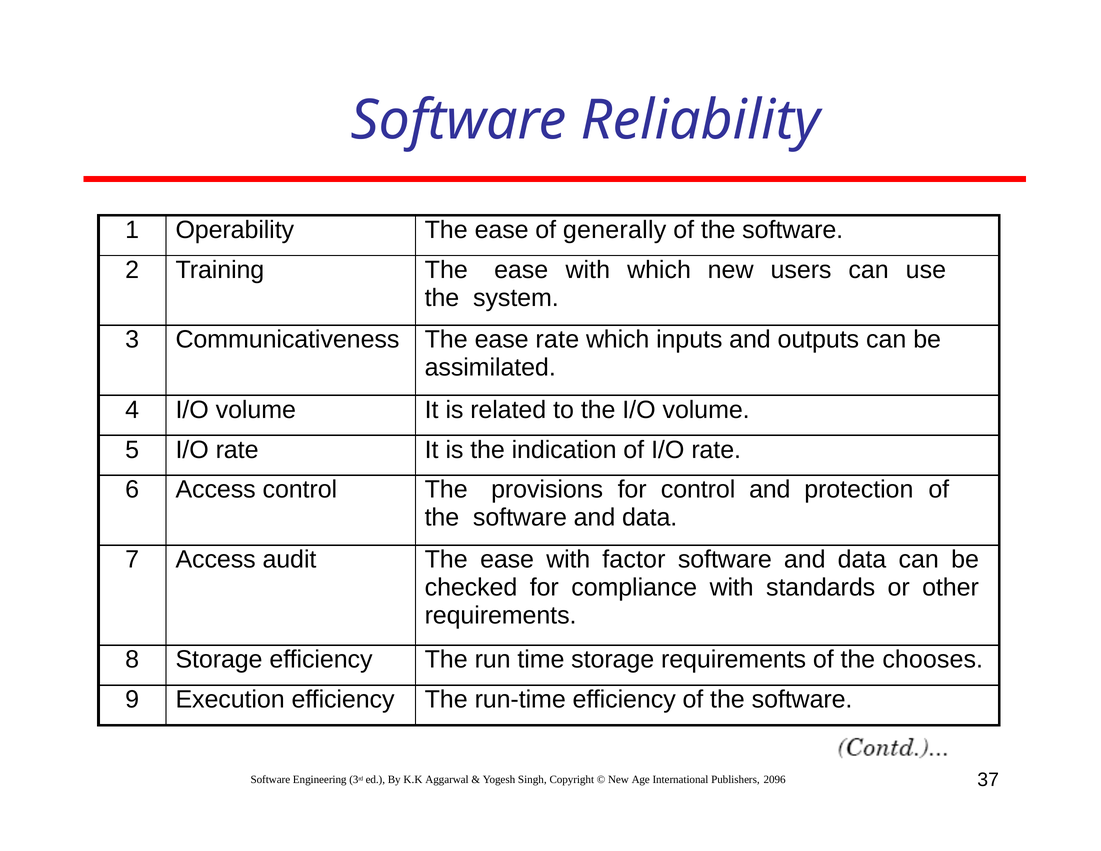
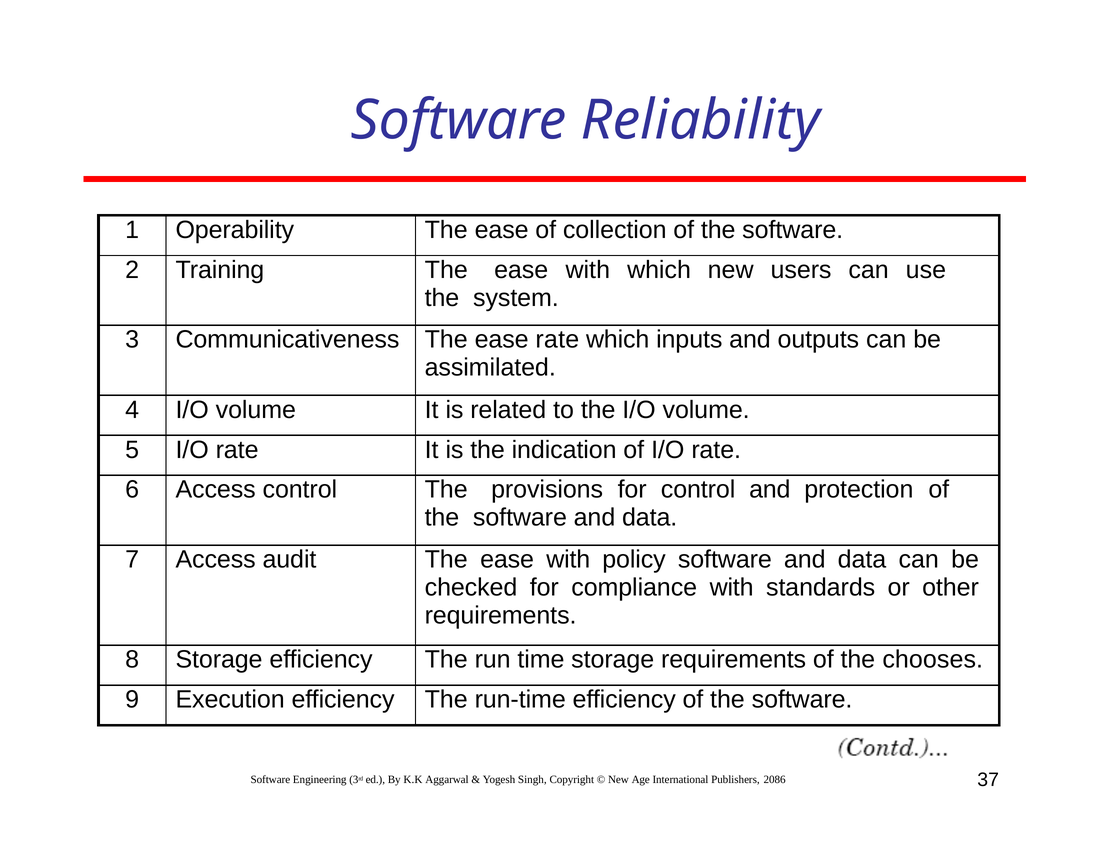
generally: generally -> collection
factor: factor -> policy
2096: 2096 -> 2086
